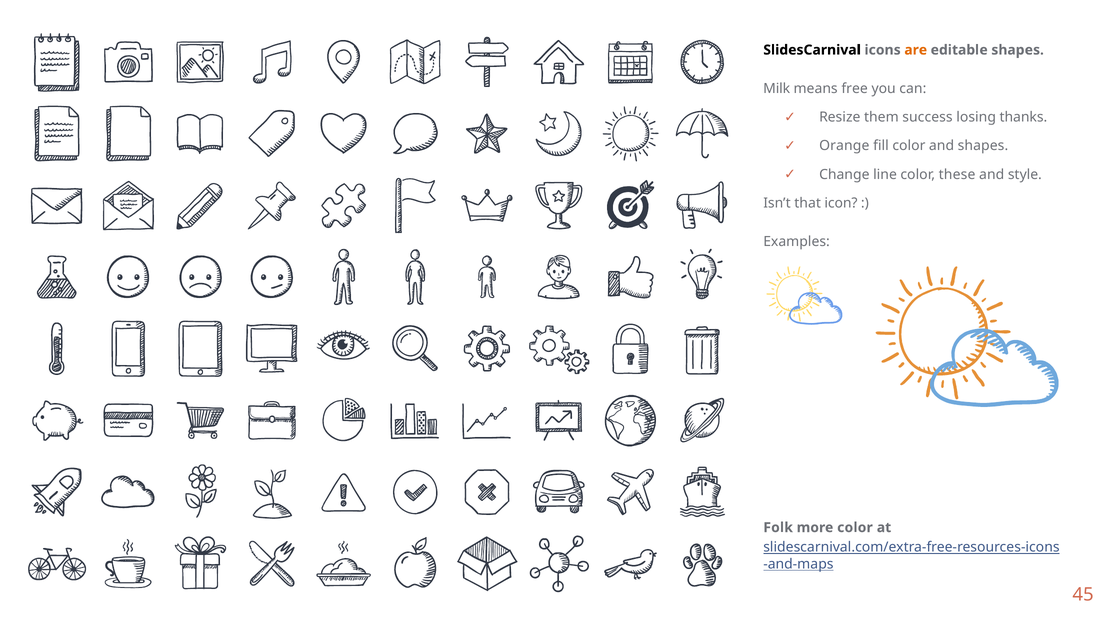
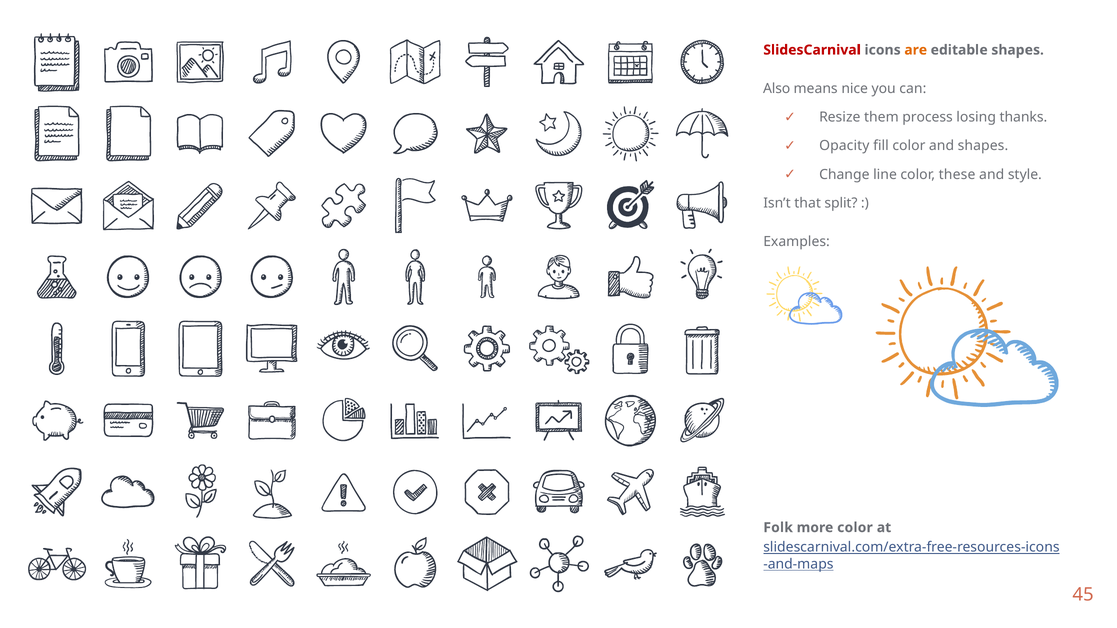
SlidesCarnival colour: black -> red
Milk: Milk -> Also
free: free -> nice
success: success -> process
Orange: Orange -> Opacity
icon: icon -> split
